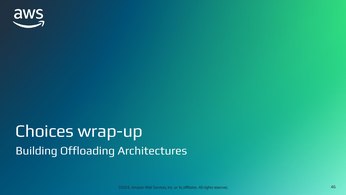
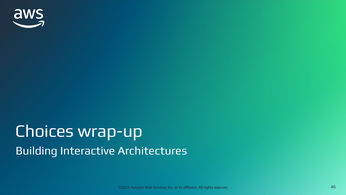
Offloading: Offloading -> Interactive
